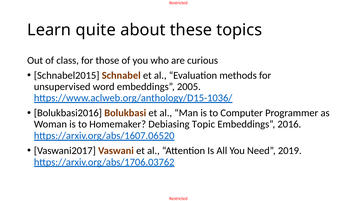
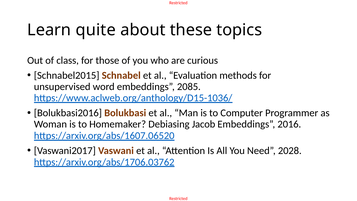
2005: 2005 -> 2085
Topic: Topic -> Jacob
2019: 2019 -> 2028
